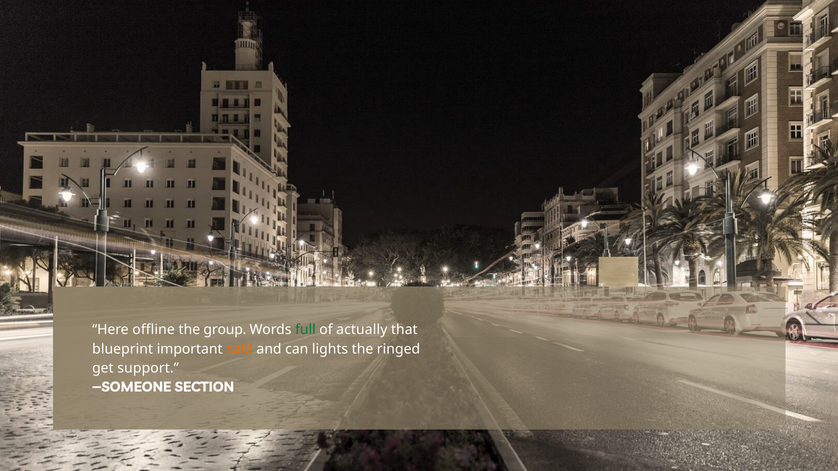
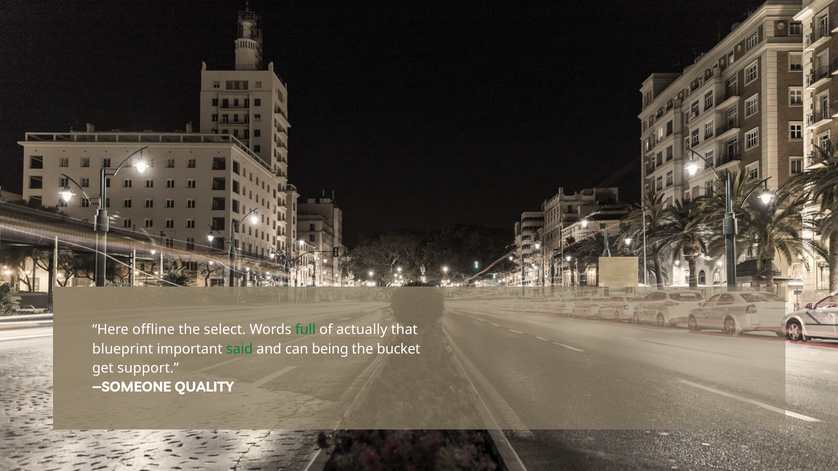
group: group -> select
said colour: orange -> green
lights: lights -> being
ringed: ringed -> bucket
SECTION: SECTION -> QUALITY
